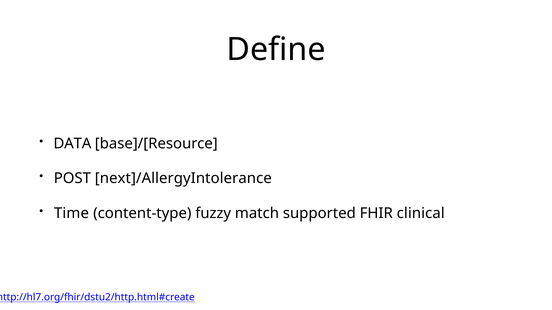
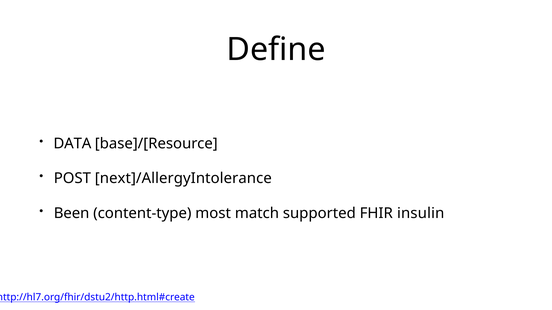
Time: Time -> Been
fuzzy: fuzzy -> most
clinical: clinical -> insulin
